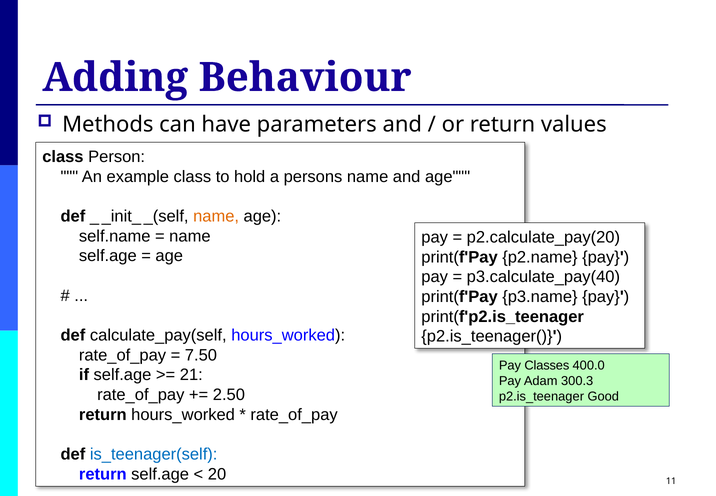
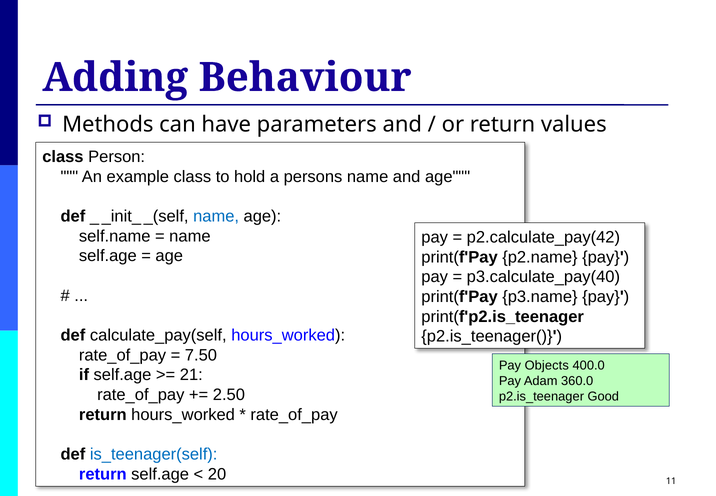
name at (216, 216) colour: orange -> blue
p2.calculate_pay(20: p2.calculate_pay(20 -> p2.calculate_pay(42
Pay Classes: Classes -> Objects
300.3: 300.3 -> 360.0
